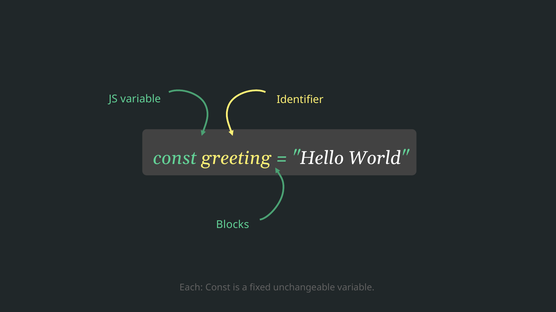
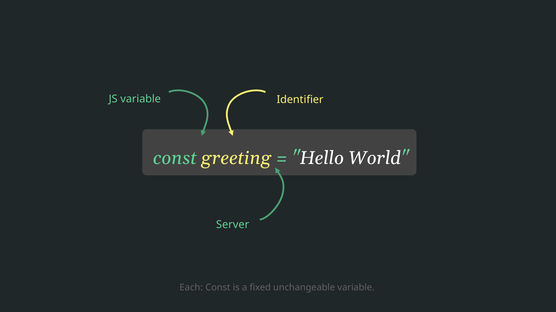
Blocks: Blocks -> Server
